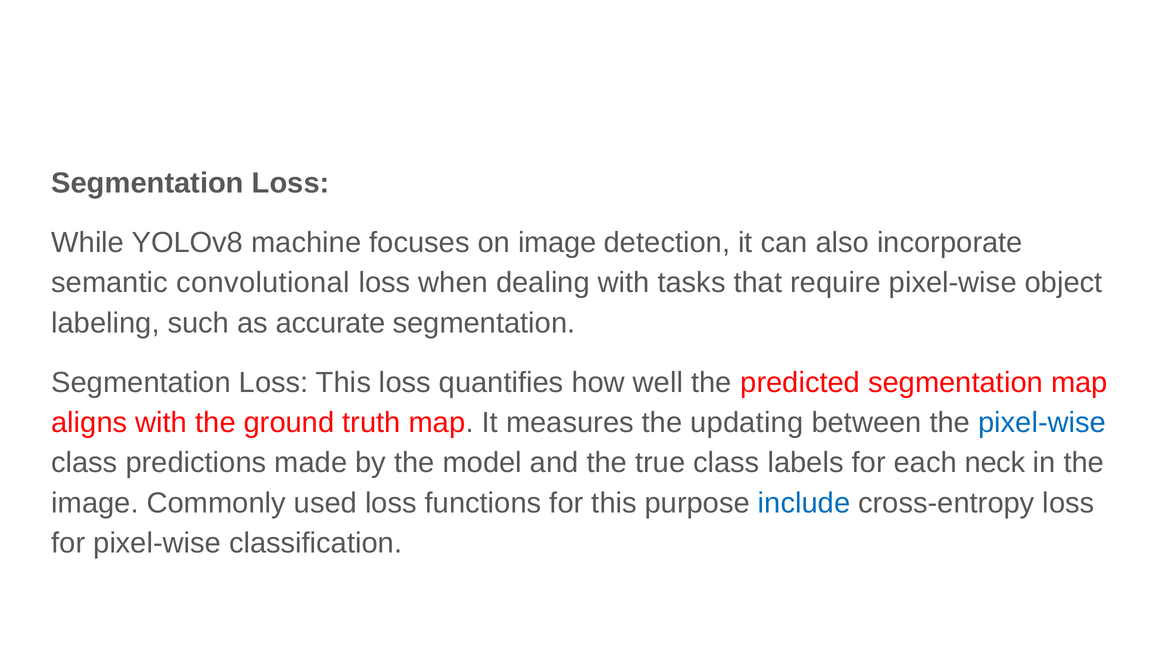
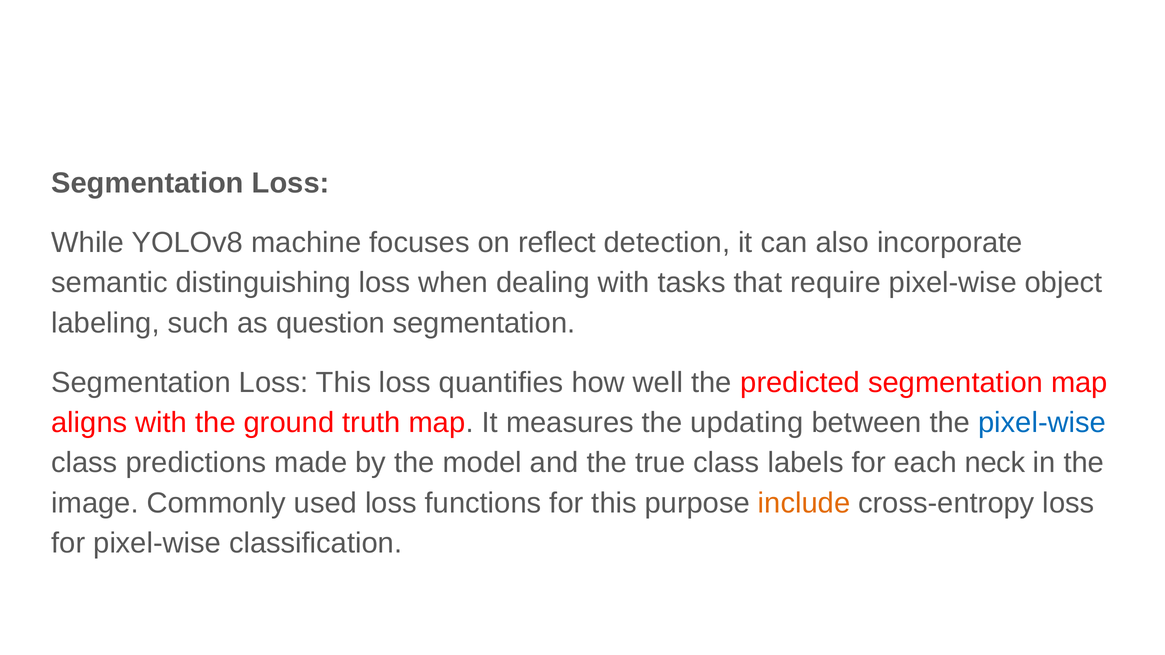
on image: image -> reflect
convolutional: convolutional -> distinguishing
accurate: accurate -> question
include colour: blue -> orange
